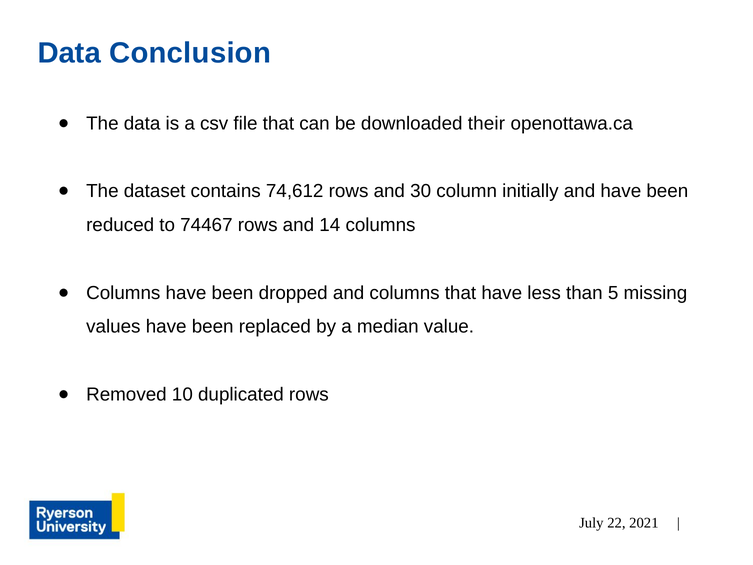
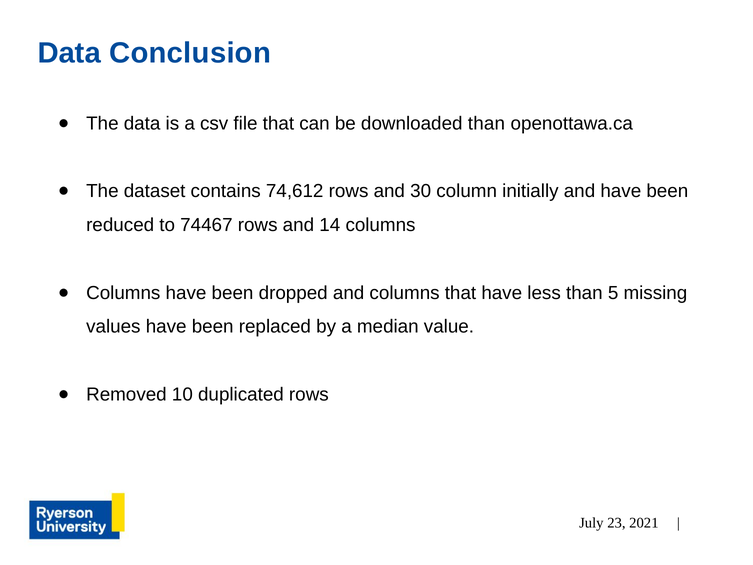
downloaded their: their -> than
22: 22 -> 23
